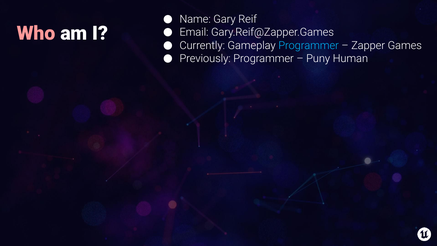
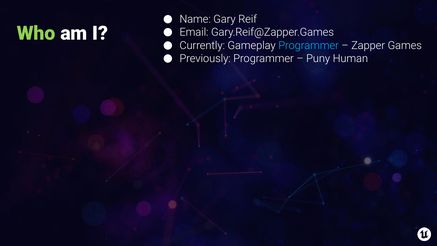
Who colour: pink -> light green
